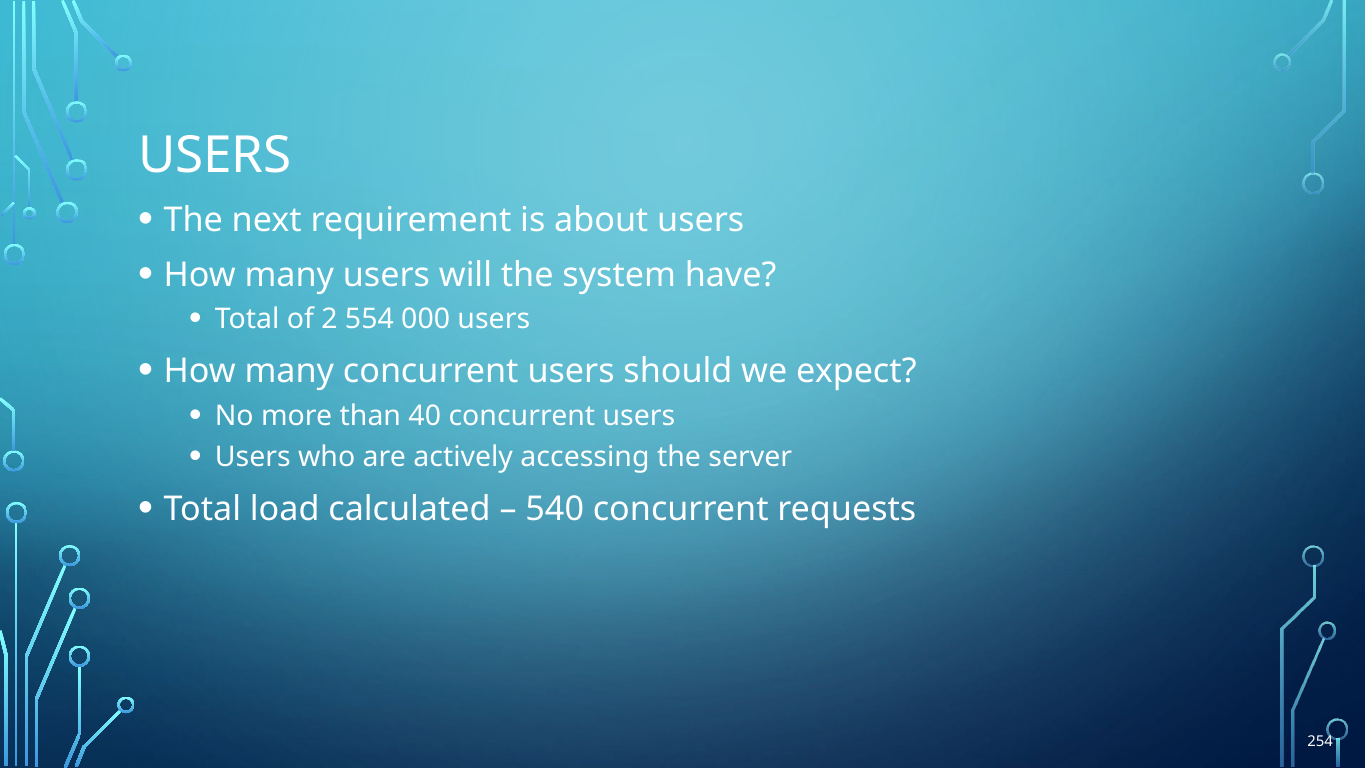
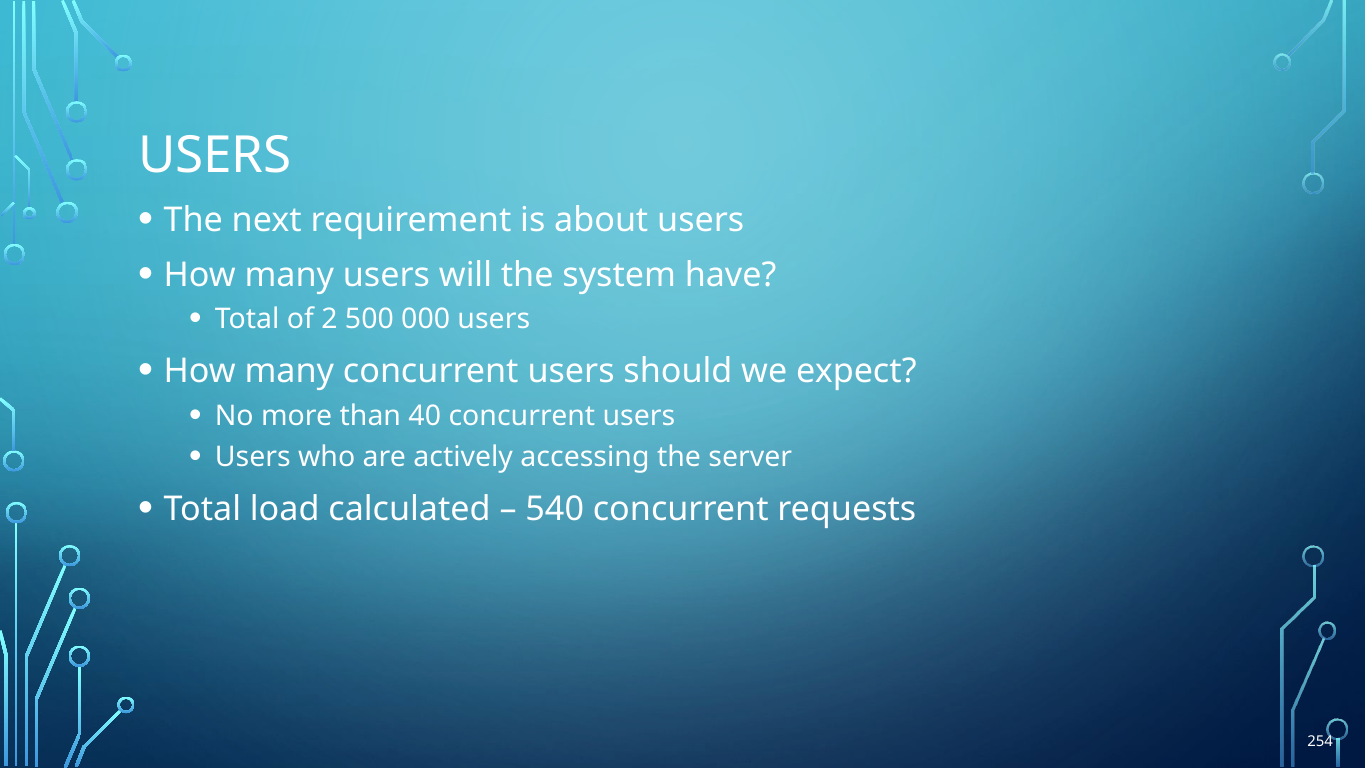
554: 554 -> 500
